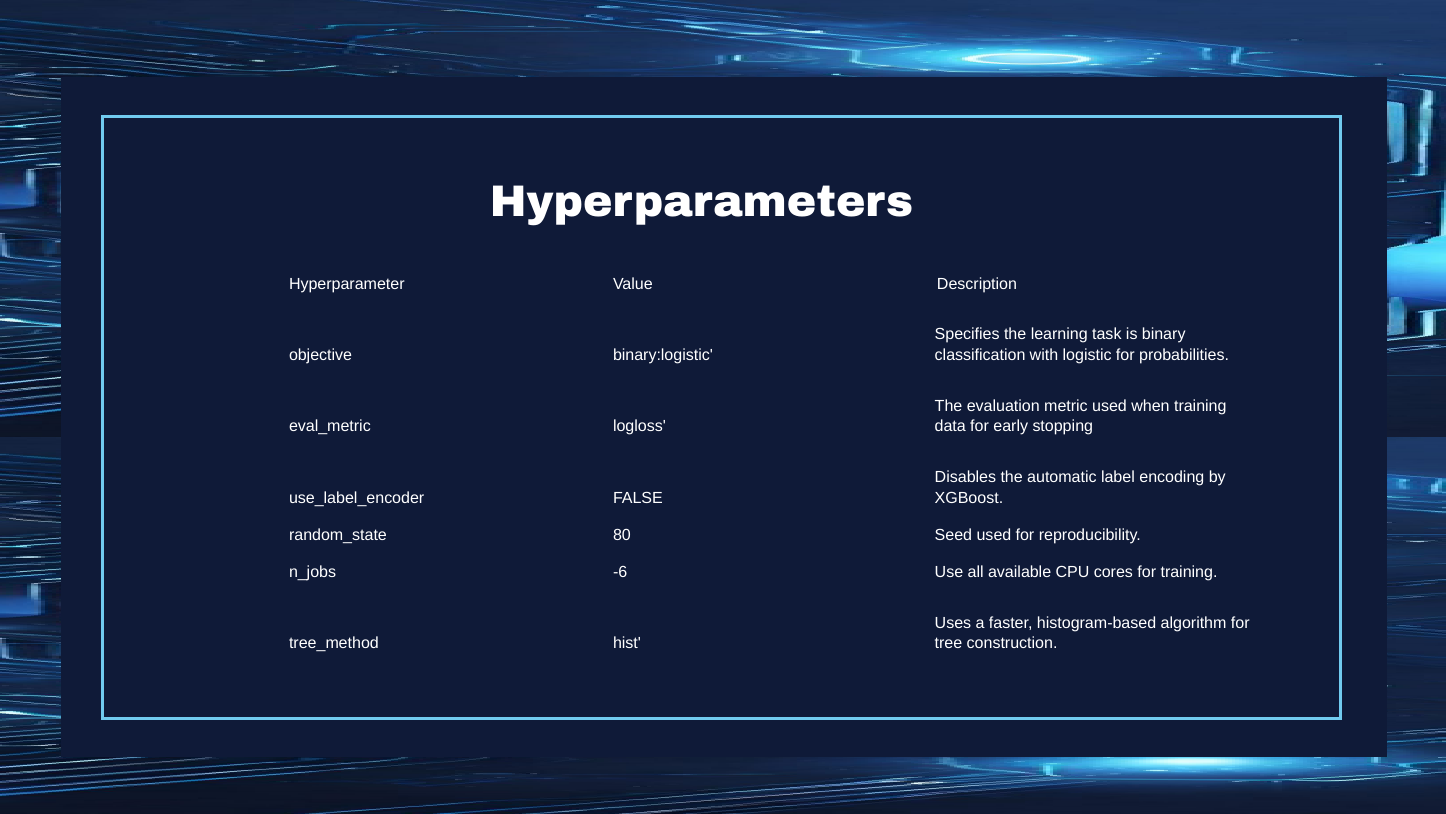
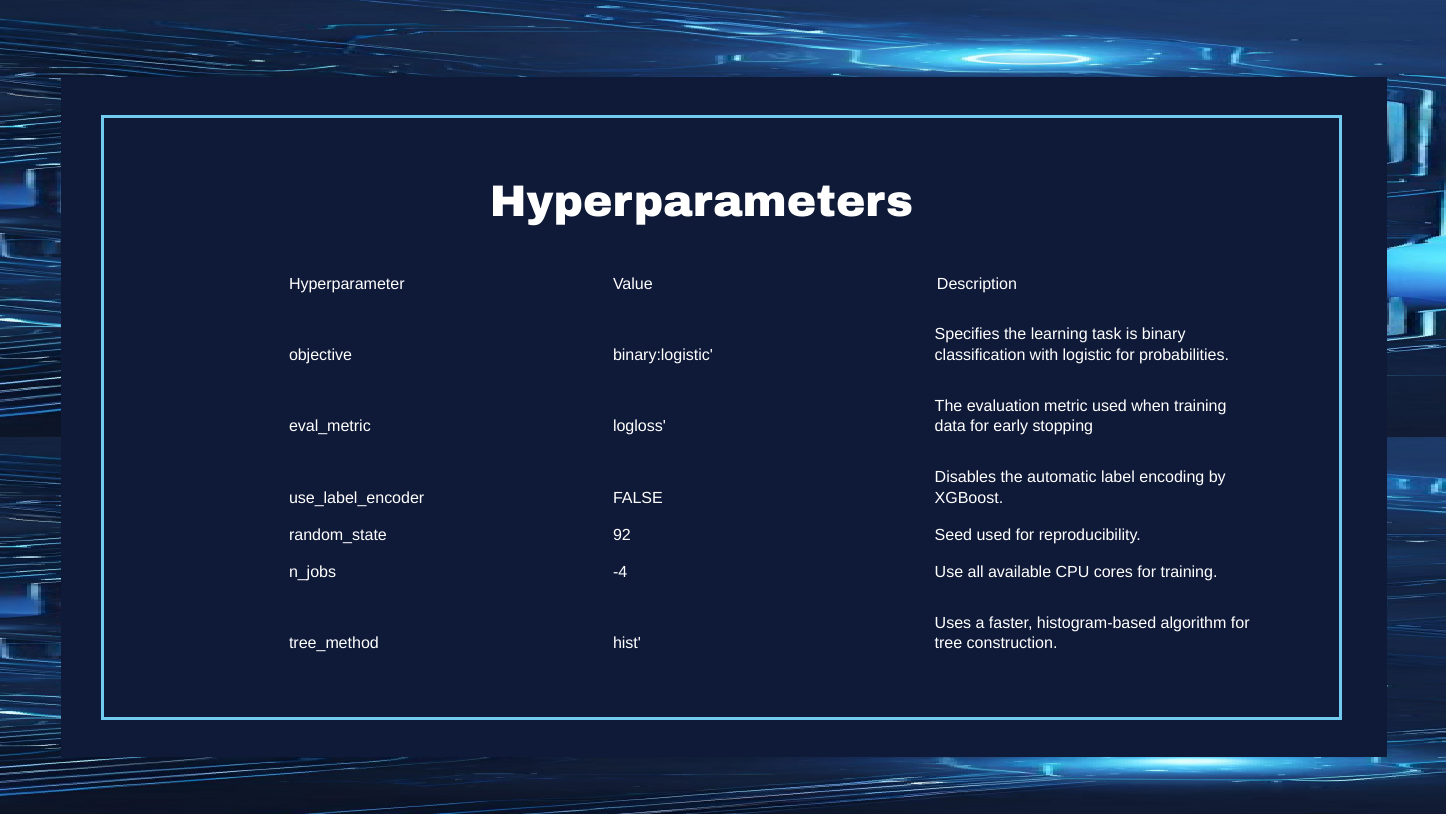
80: 80 -> 92
-6: -6 -> -4
